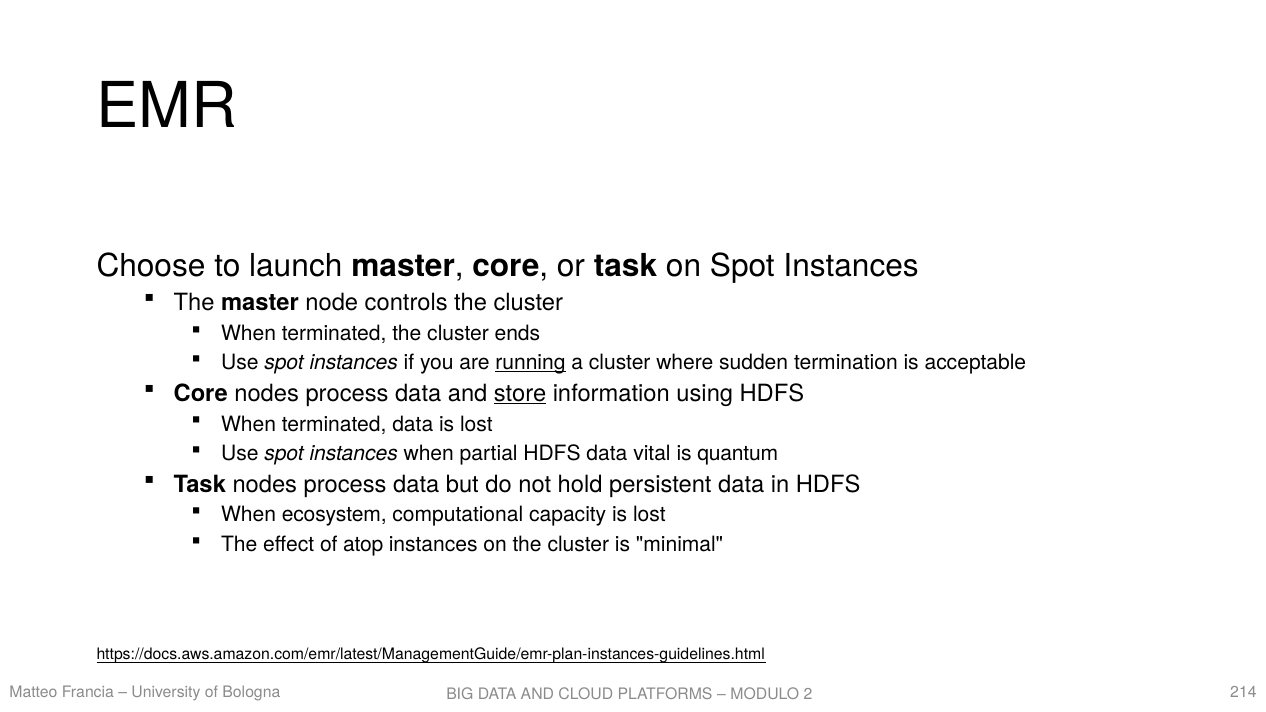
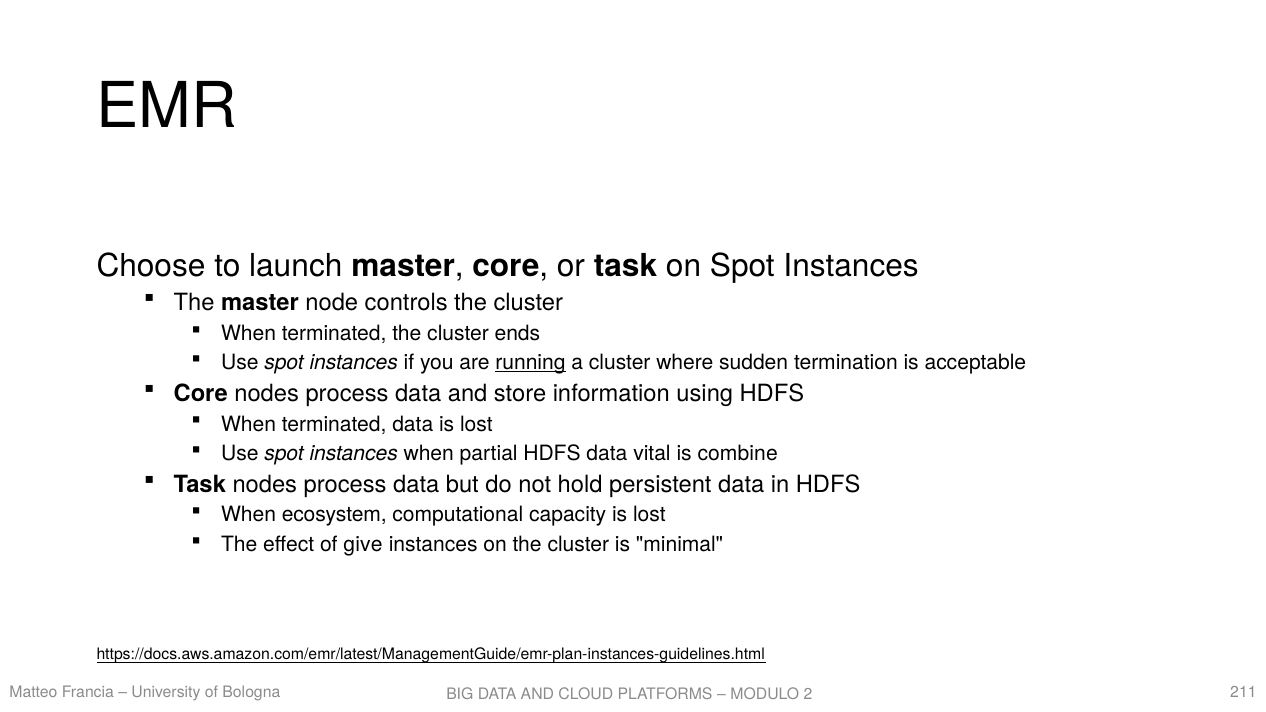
store underline: present -> none
quantum: quantum -> combine
atop: atop -> give
214: 214 -> 211
